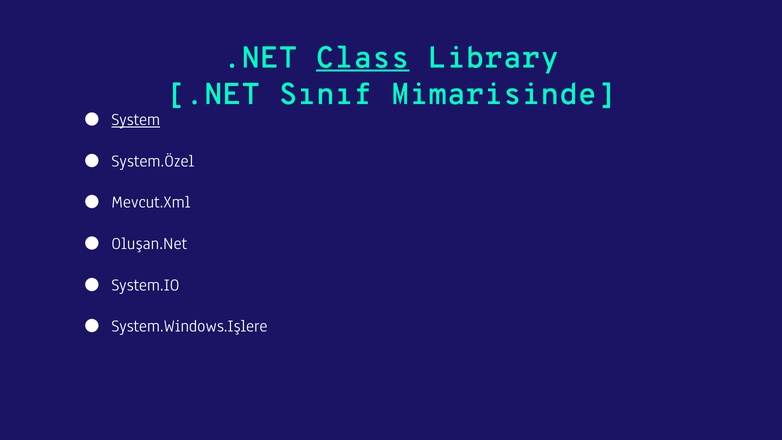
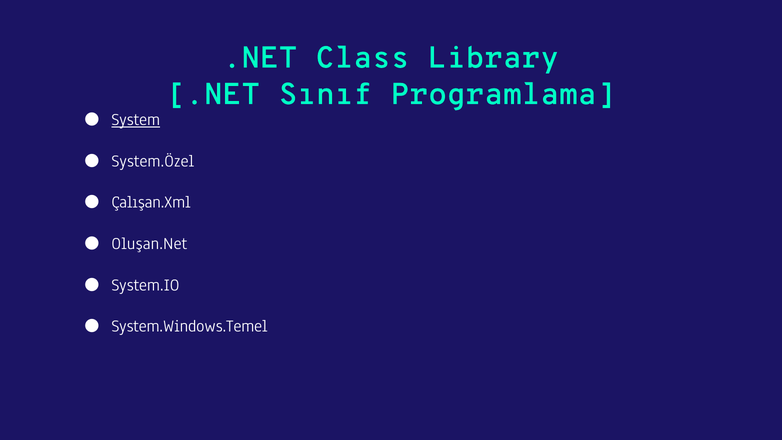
Class underline: present -> none
Mimarisinde: Mimarisinde -> Programlama
Mevcut.Xml: Mevcut.Xml -> Çalışan.Xml
System.Windows.Işlere: System.Windows.Işlere -> System.Windows.Temel
